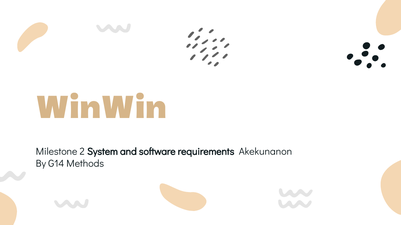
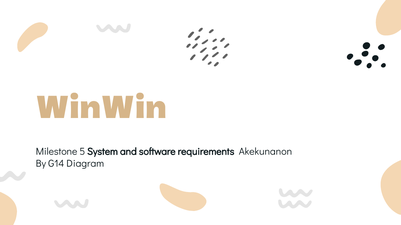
2: 2 -> 5
Methods: Methods -> Diagram
